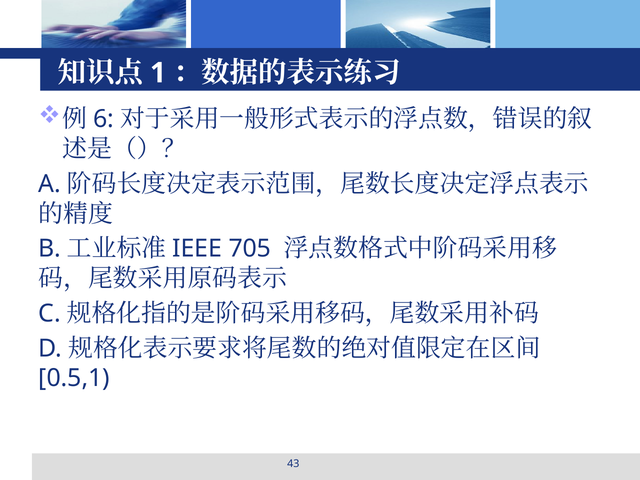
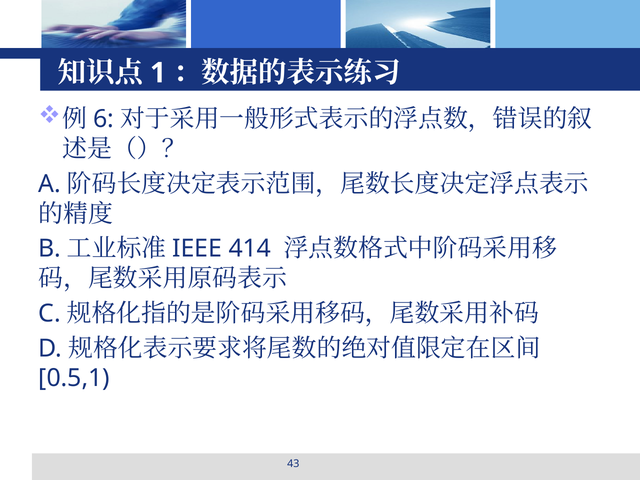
705: 705 -> 414
